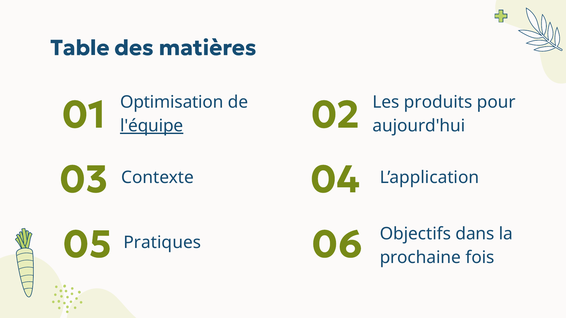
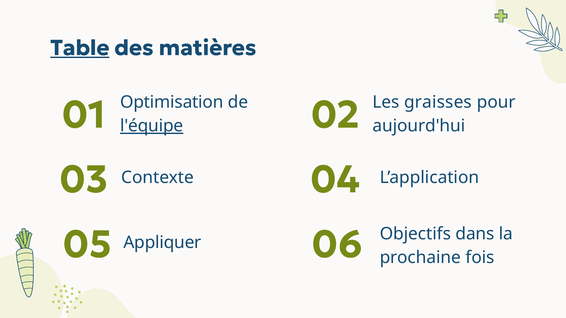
Table underline: none -> present
produits: produits -> graisses
Pratiques: Pratiques -> Appliquer
